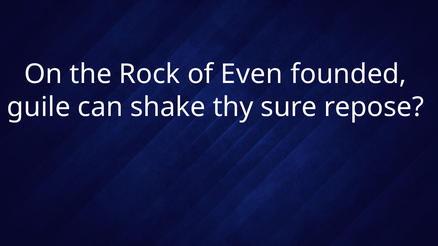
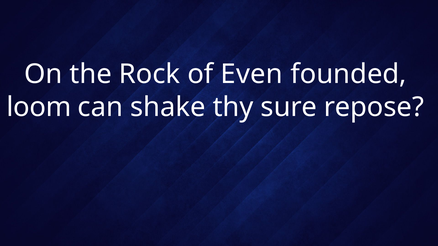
guile: guile -> loom
